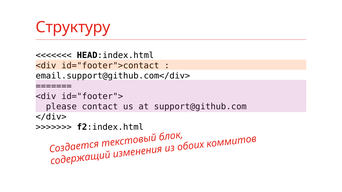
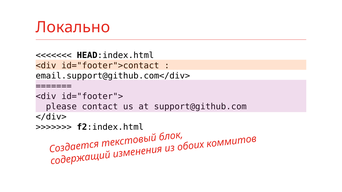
Структуру: Структуру -> Локально
